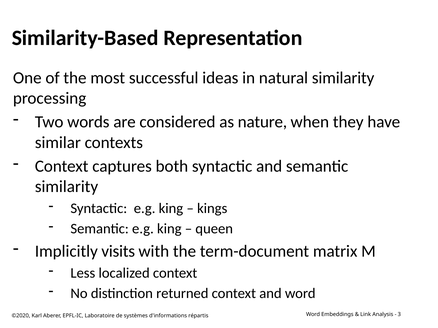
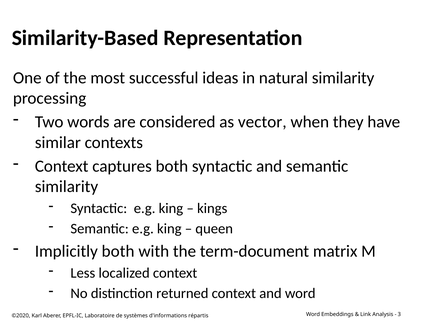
nature: nature -> vector
Implicitly visits: visits -> both
